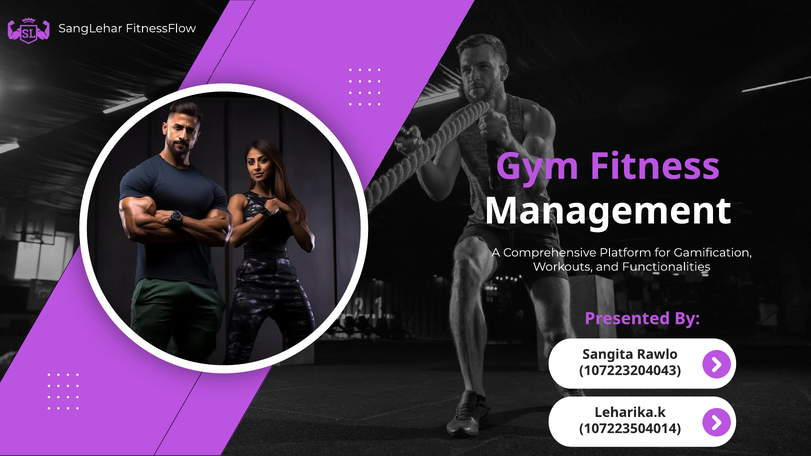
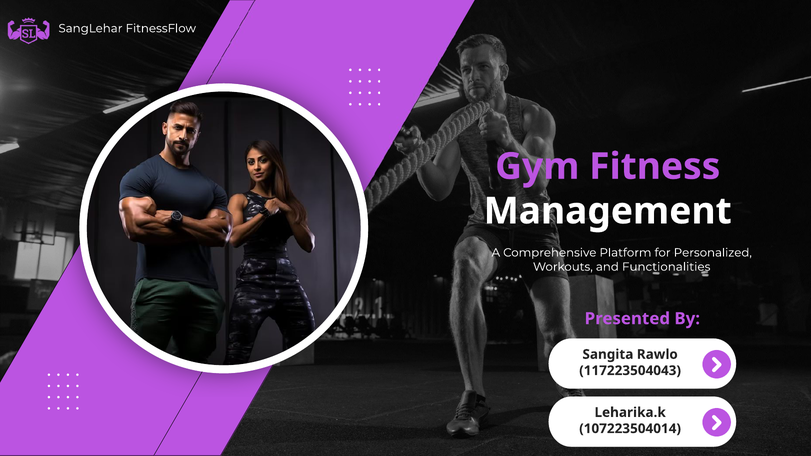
Gamification: Gamification -> Personalized
107223204043: 107223204043 -> 117223504043
